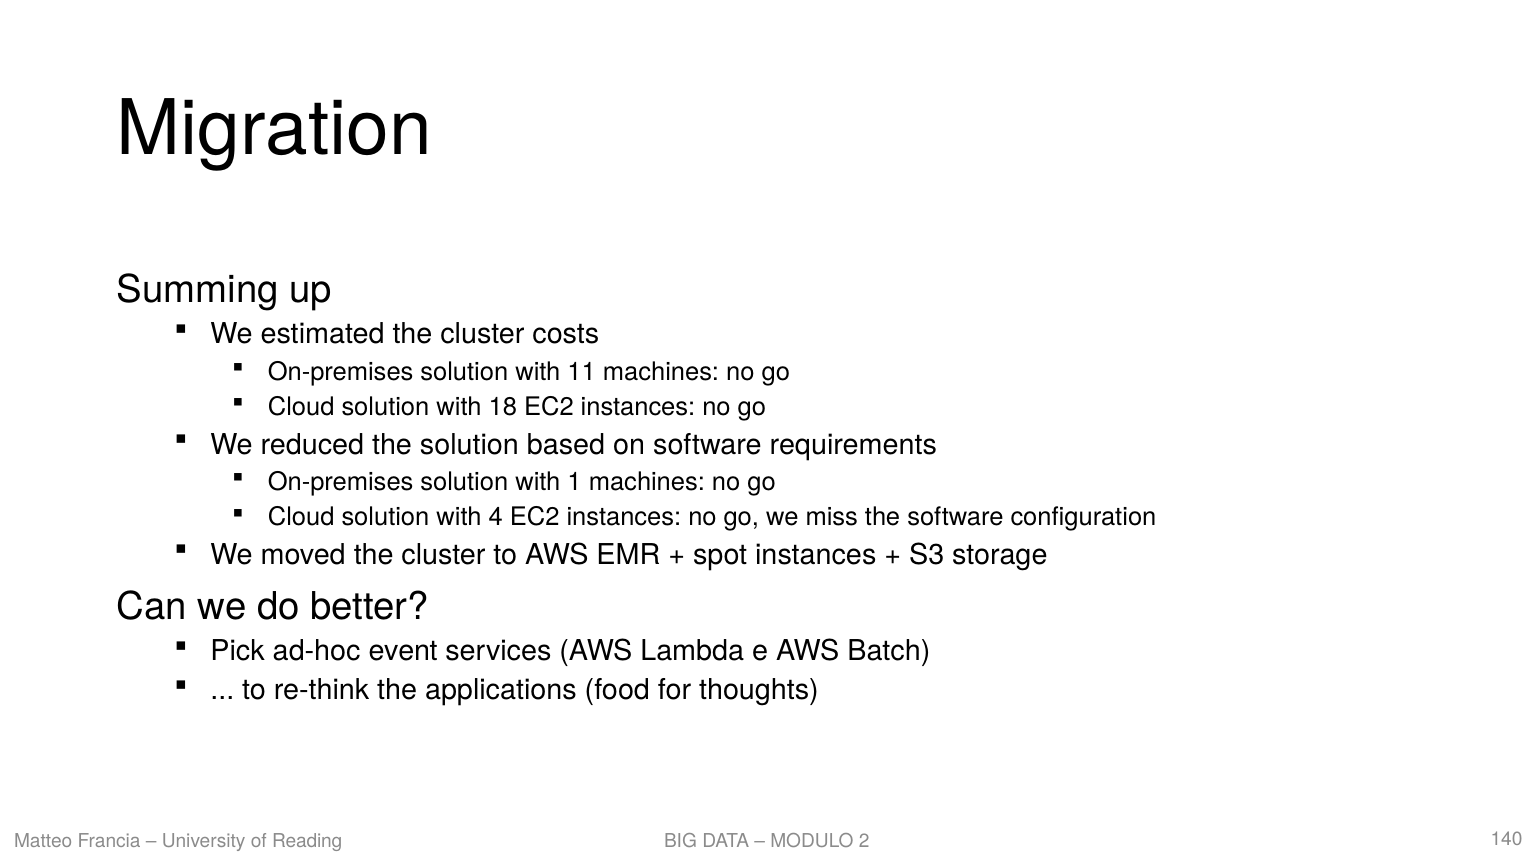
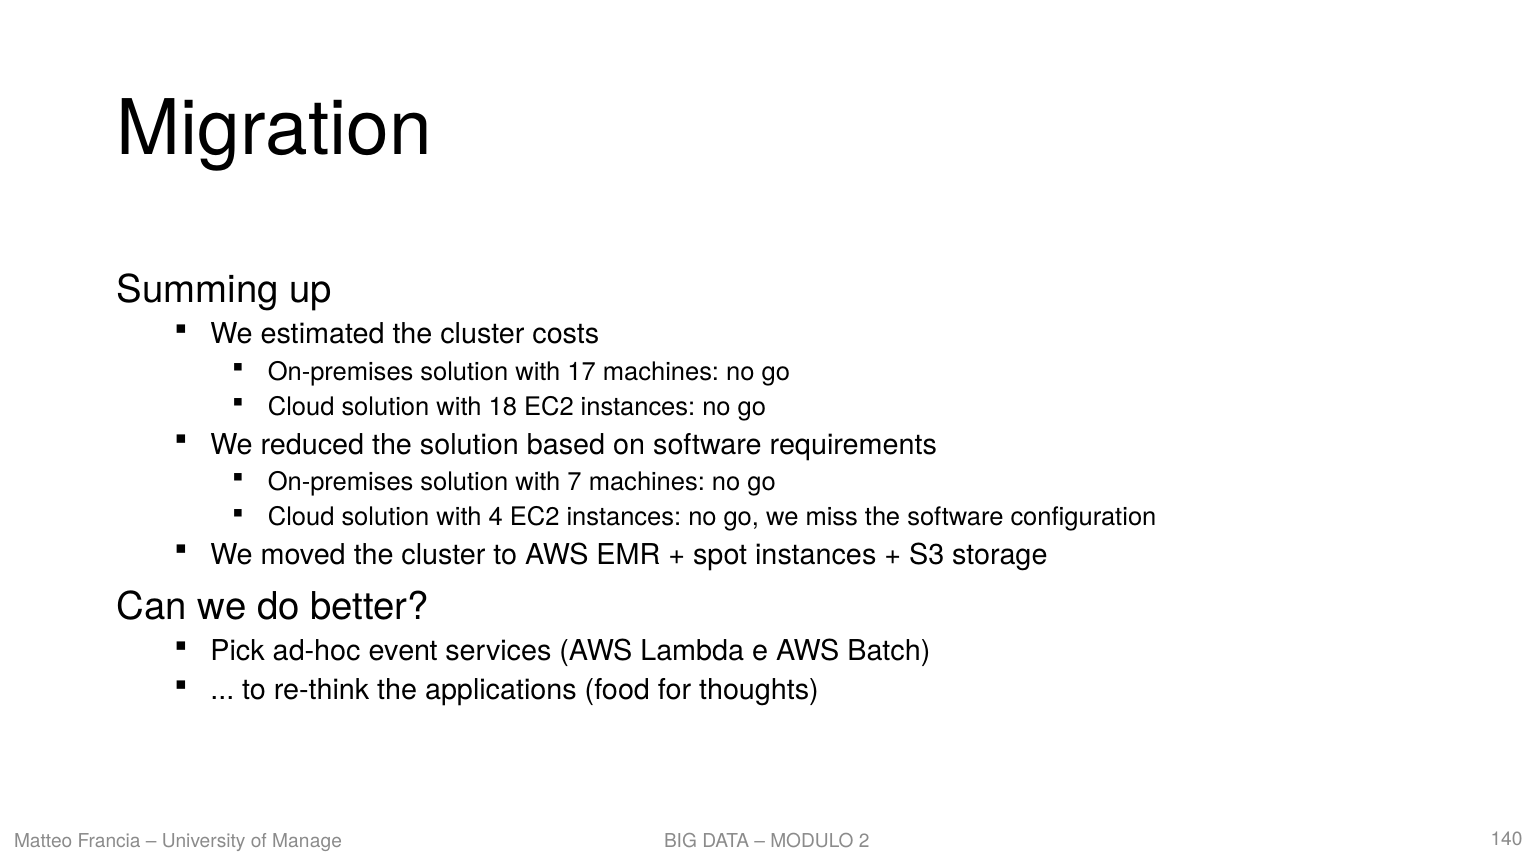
11: 11 -> 17
1: 1 -> 7
Reading: Reading -> Manage
